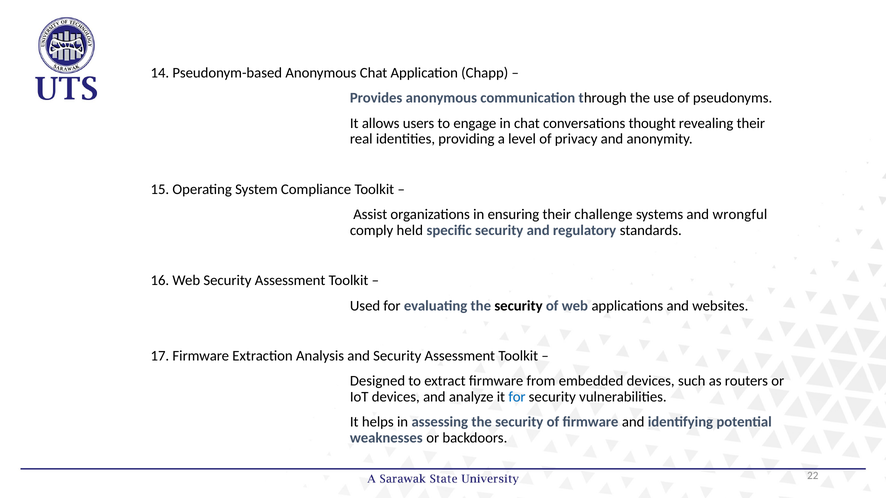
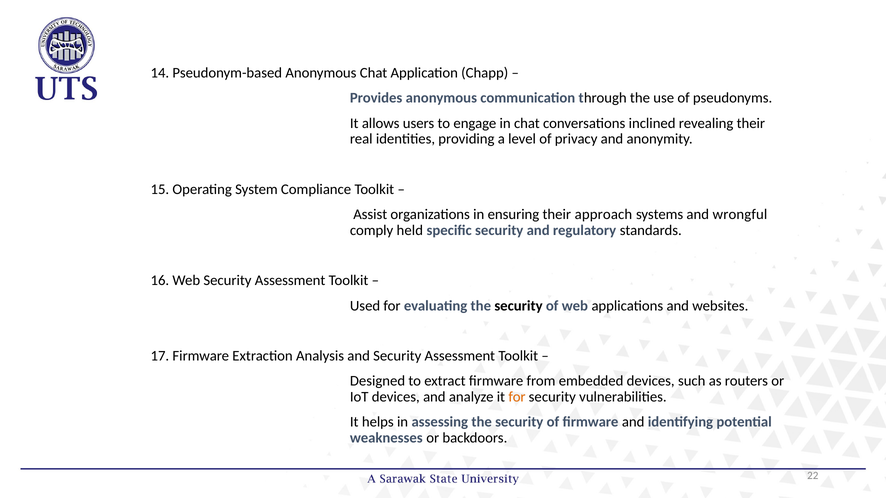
thought: thought -> inclined
challenge: challenge -> approach
for at (517, 397) colour: blue -> orange
